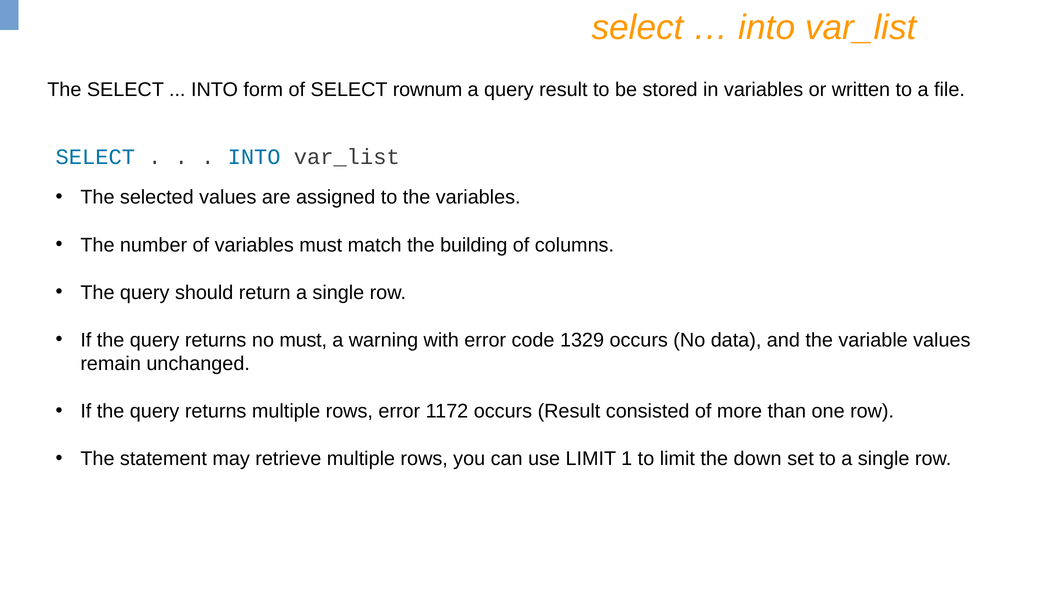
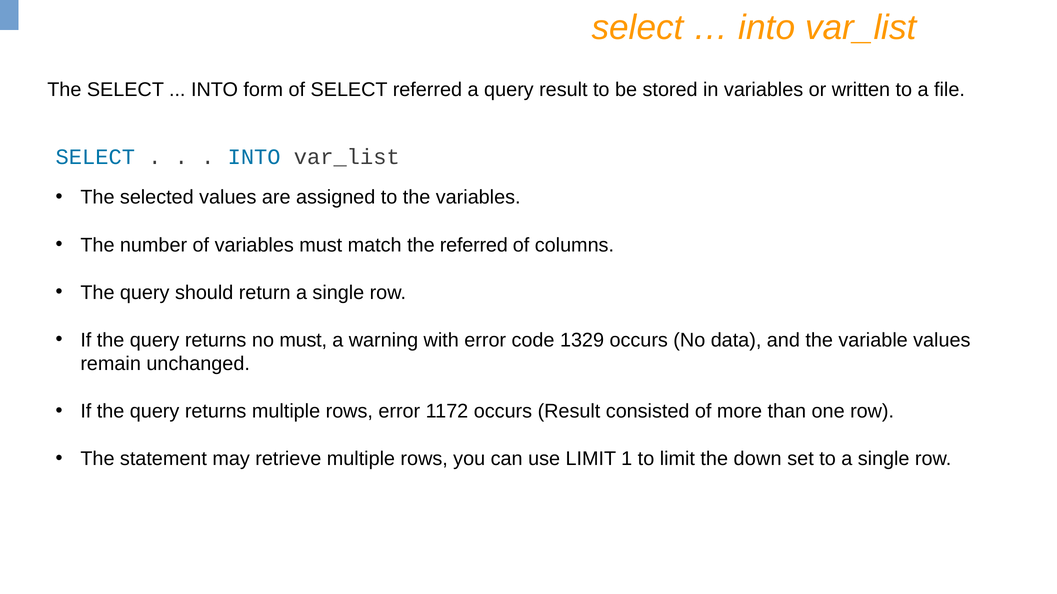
SELECT rownum: rownum -> referred
the building: building -> referred
